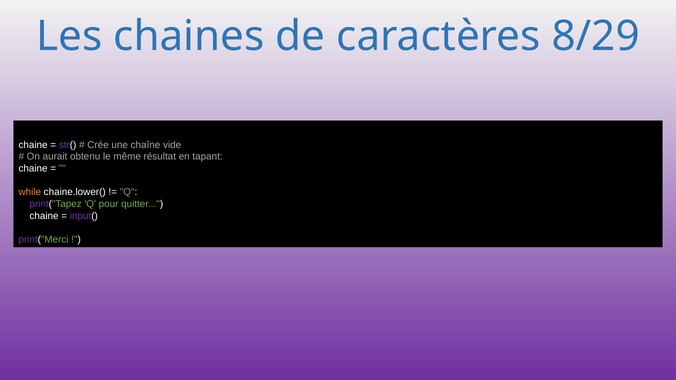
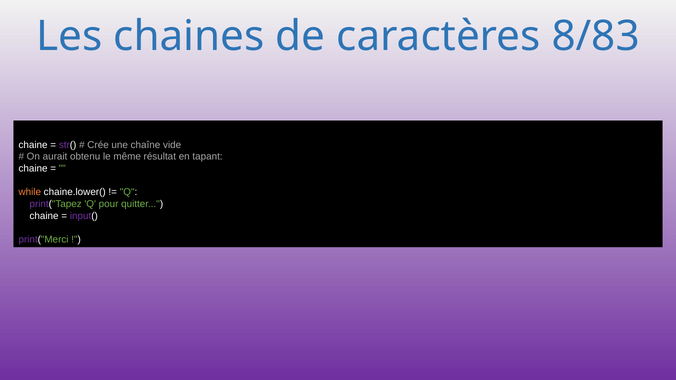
8/29: 8/29 -> 8/83
